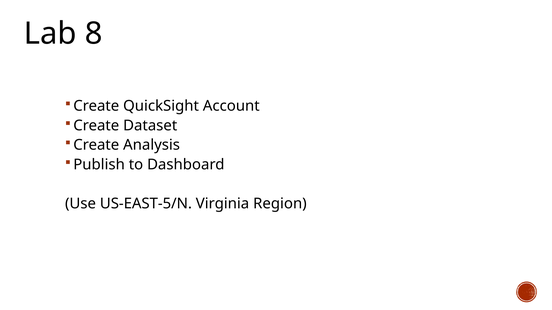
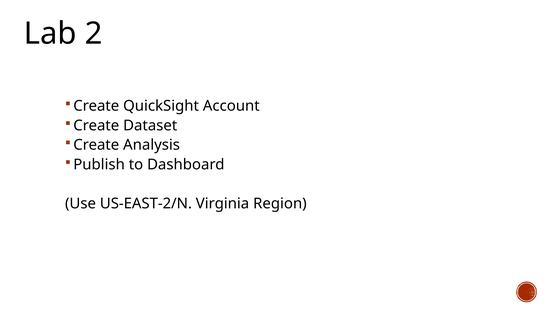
8: 8 -> 2
US-EAST-5/N: US-EAST-5/N -> US-EAST-2/N
